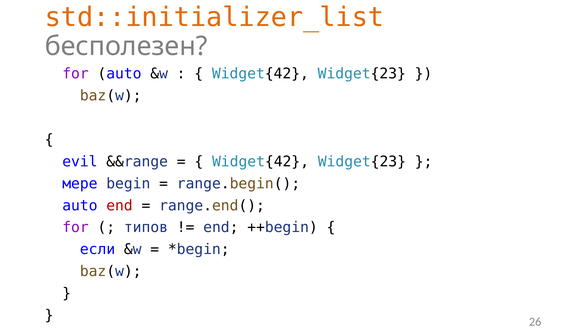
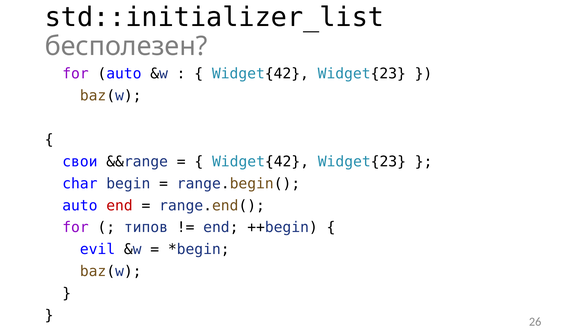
std::initializer_list colour: orange -> black
evil: evil -> свои
мере: мере -> char
если: если -> evil
